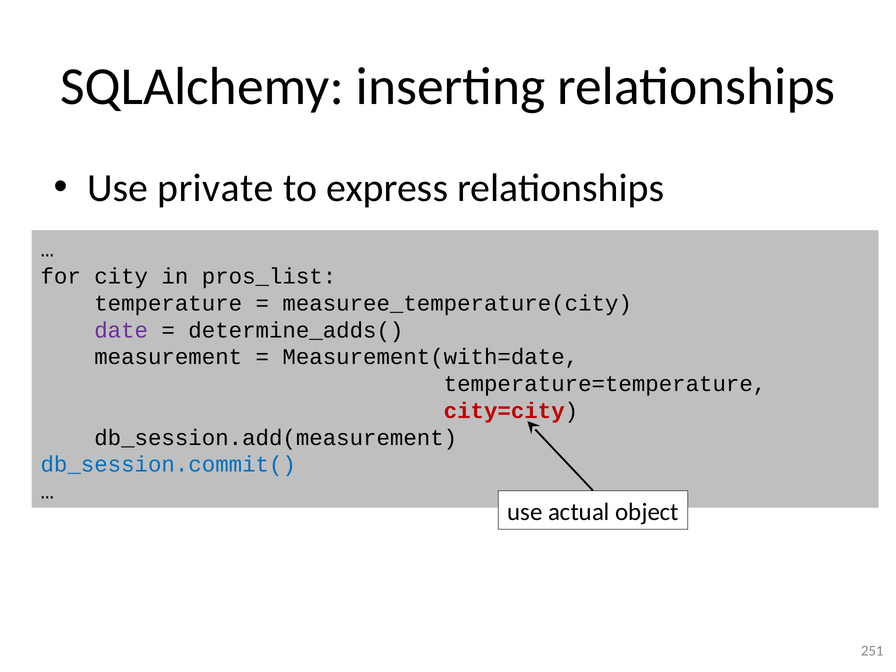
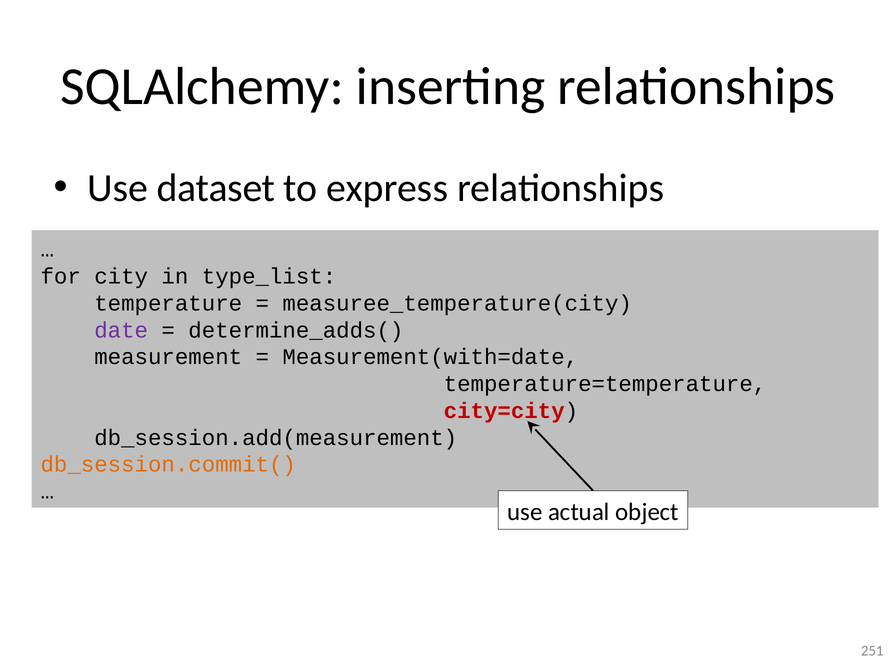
private: private -> dataset
pros_list: pros_list -> type_list
db_session.commit( colour: blue -> orange
